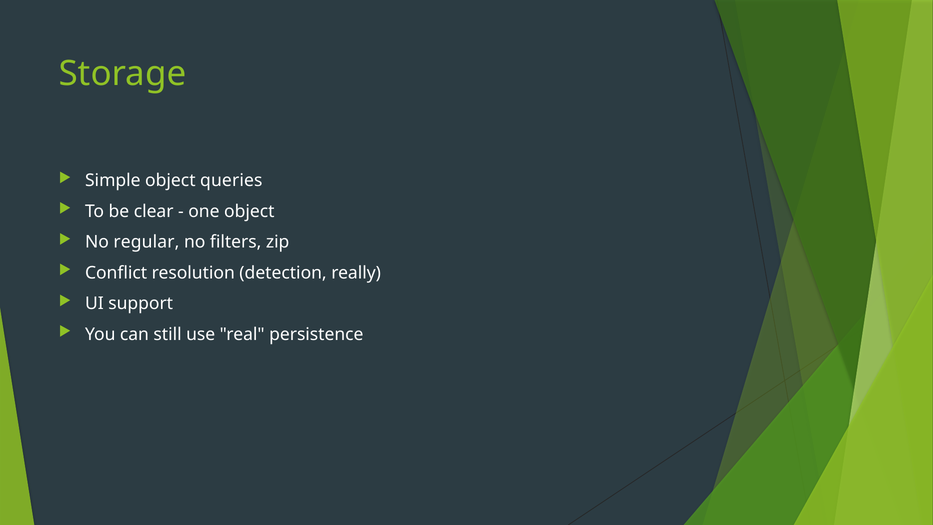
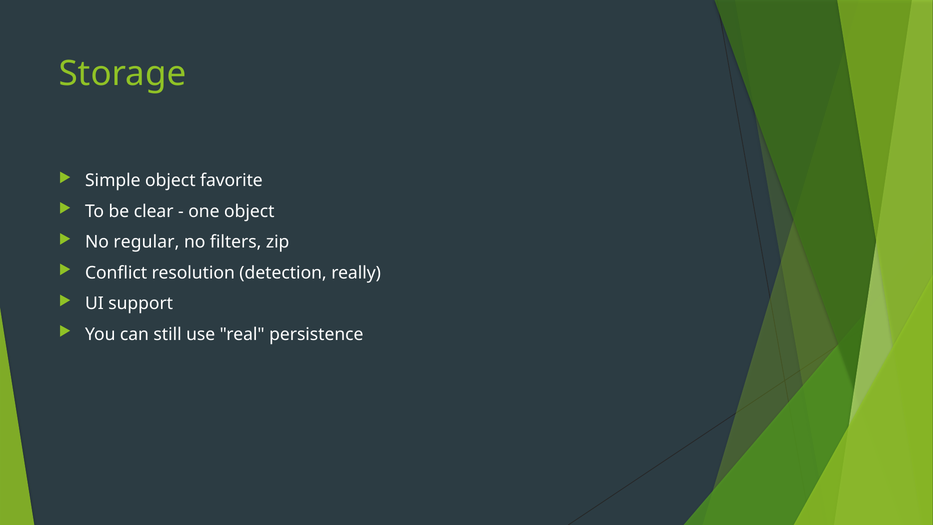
queries: queries -> favorite
